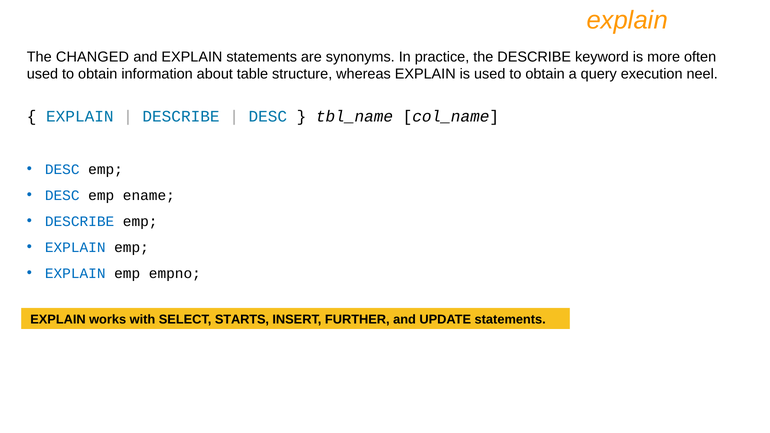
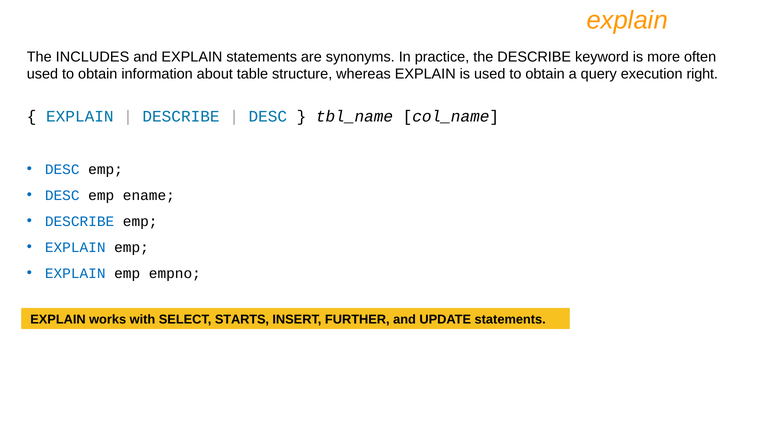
CHANGED: CHANGED -> INCLUDES
neel: neel -> right
